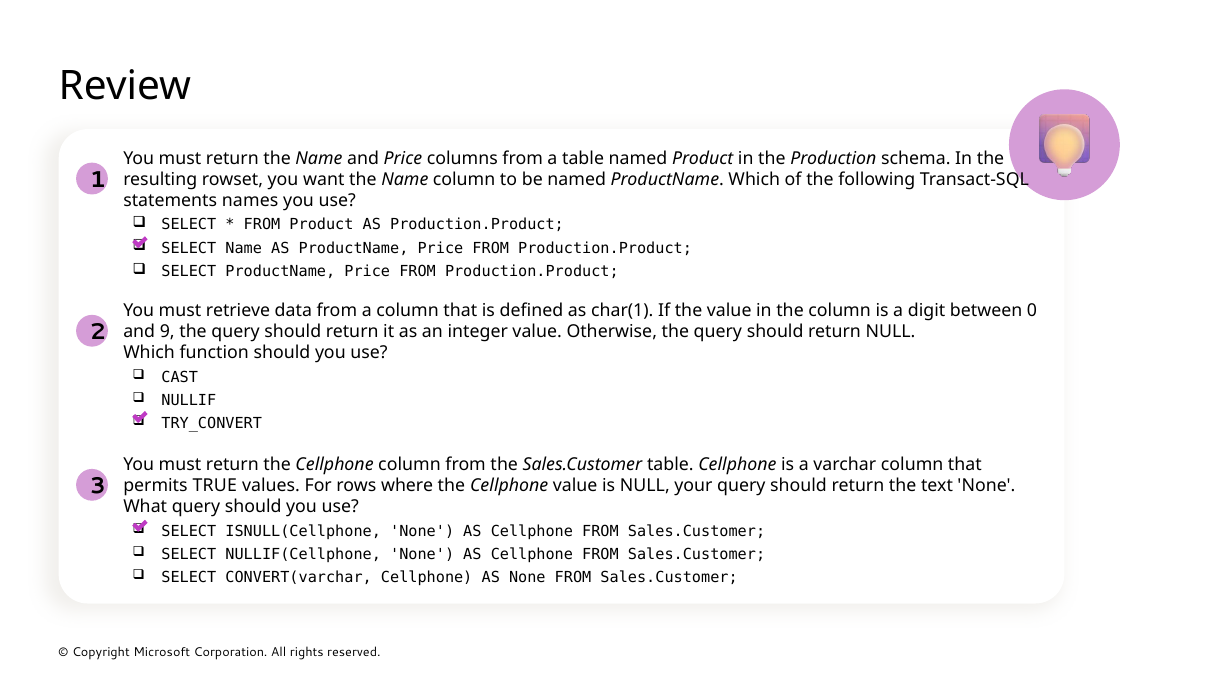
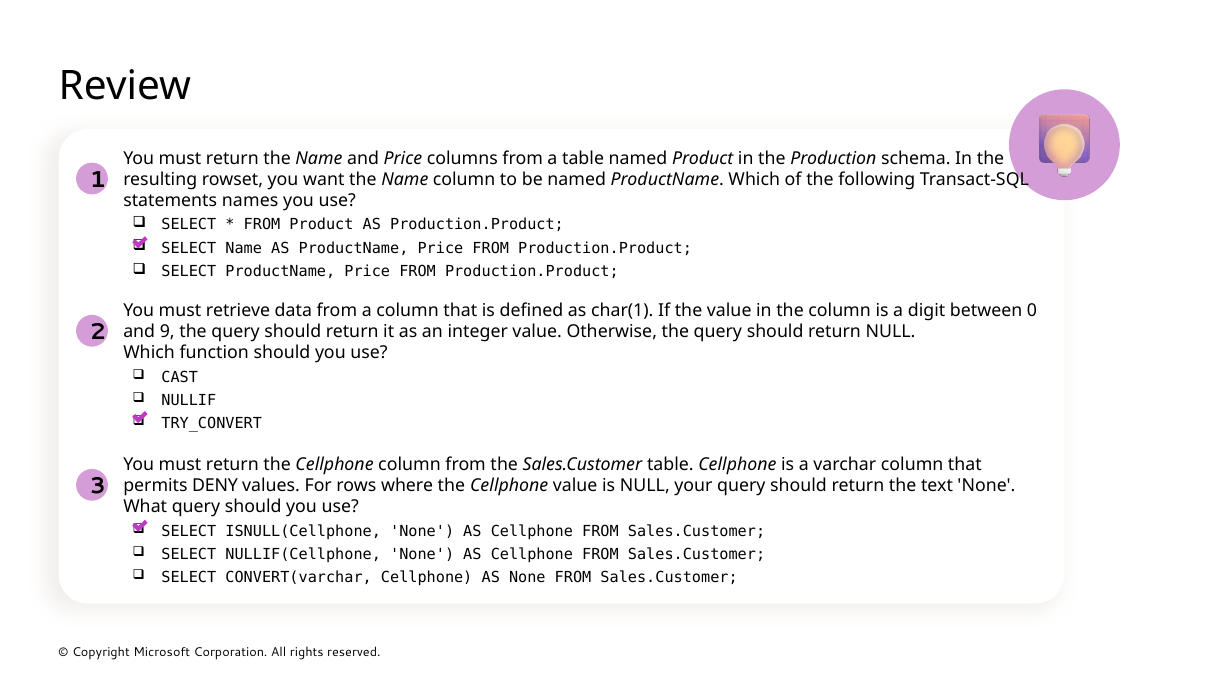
TRUE: TRUE -> DENY
